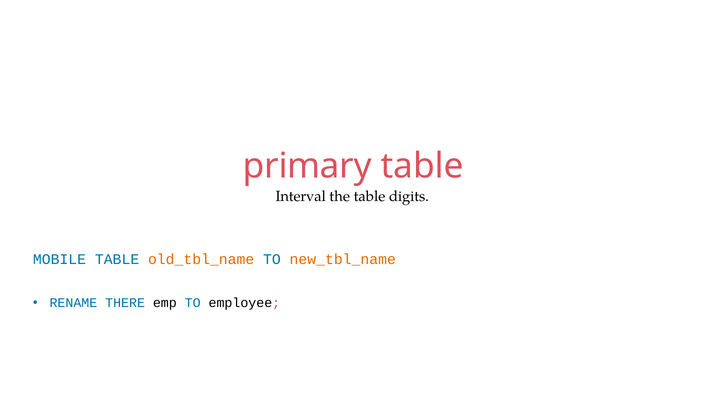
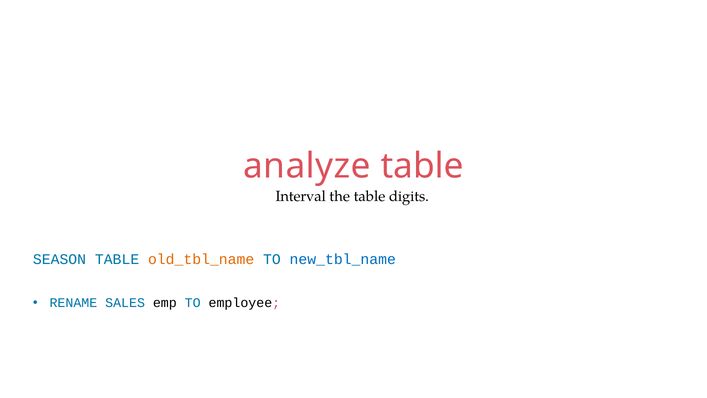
primary: primary -> analyze
MOBILE: MOBILE -> SEASON
new_tbl_name colour: orange -> blue
THERE: THERE -> SALES
